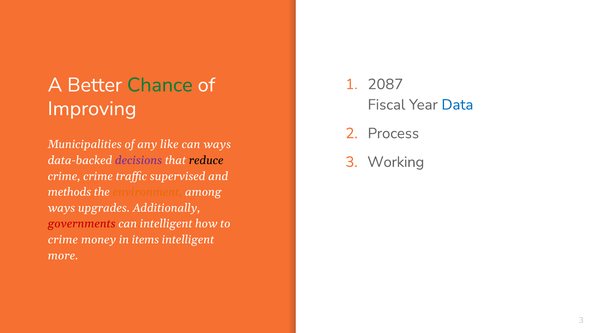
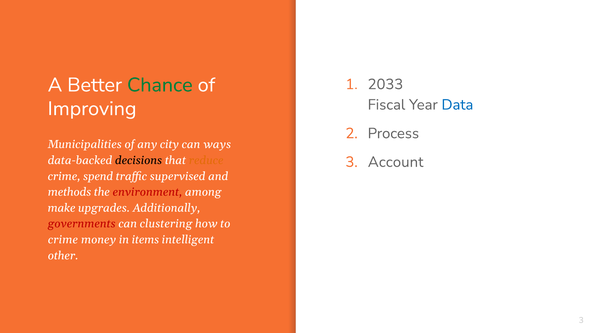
2087: 2087 -> 2033
like: like -> city
Working: Working -> Account
decisions colour: purple -> black
reduce colour: black -> orange
crime crime: crime -> spend
environment colour: orange -> red
ways at (61, 208): ways -> make
can intelligent: intelligent -> clustering
more: more -> other
